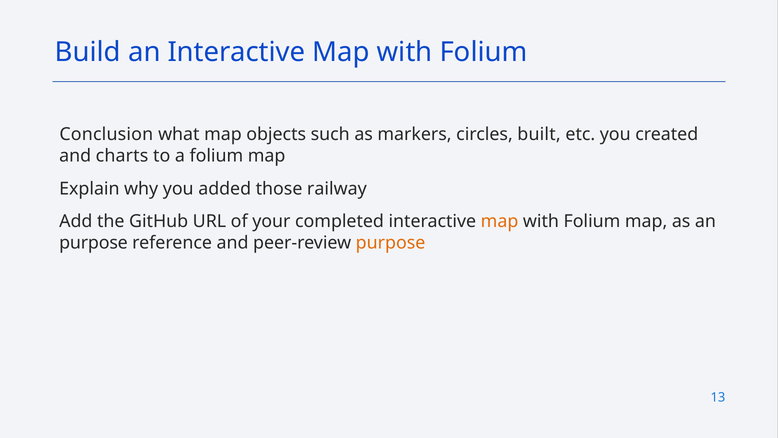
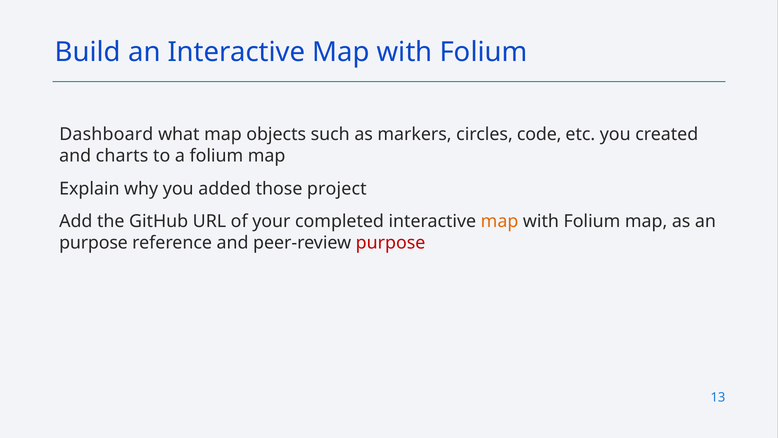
Conclusion: Conclusion -> Dashboard
built: built -> code
railway: railway -> project
purpose at (391, 243) colour: orange -> red
